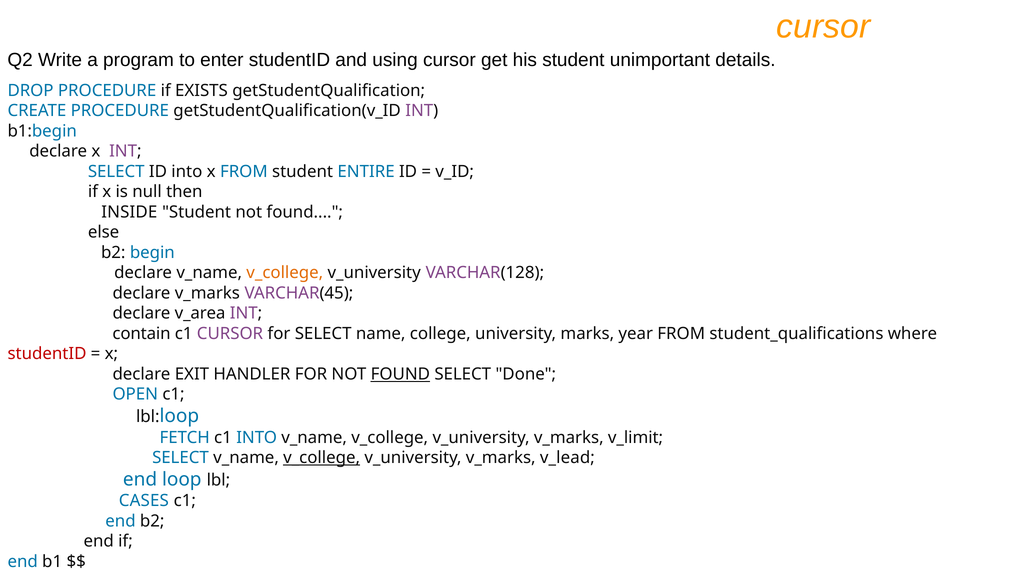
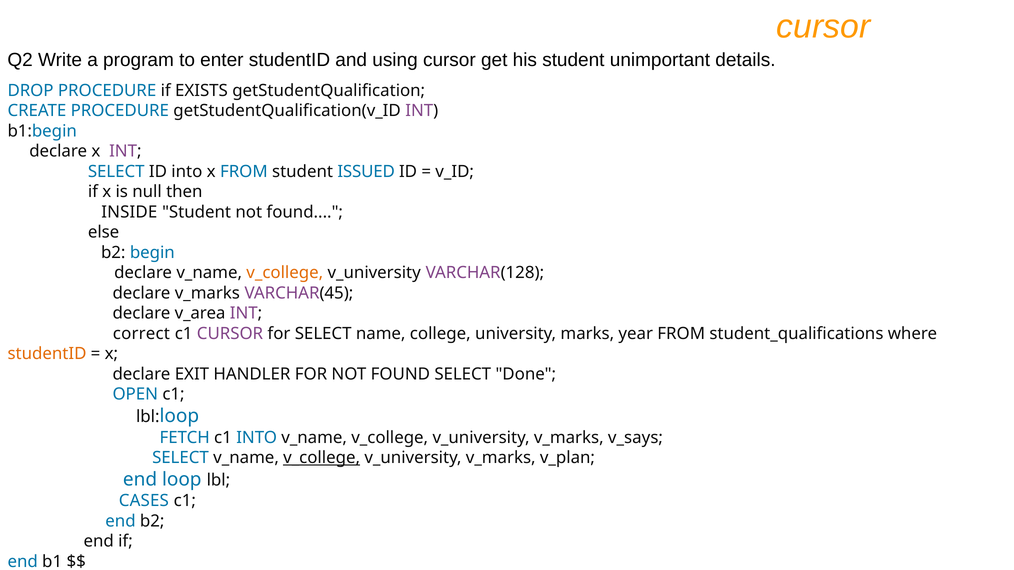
ENTIRE: ENTIRE -> ISSUED
contain: contain -> correct
studentID at (47, 354) colour: red -> orange
FOUND at (400, 374) underline: present -> none
v_limit: v_limit -> v_says
v_lead: v_lead -> v_plan
